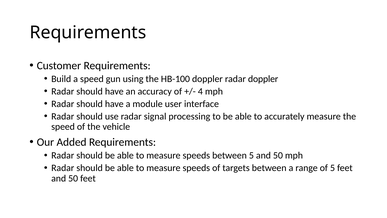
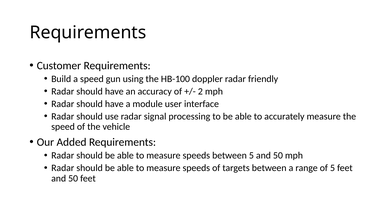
radar doppler: doppler -> friendly
4: 4 -> 2
